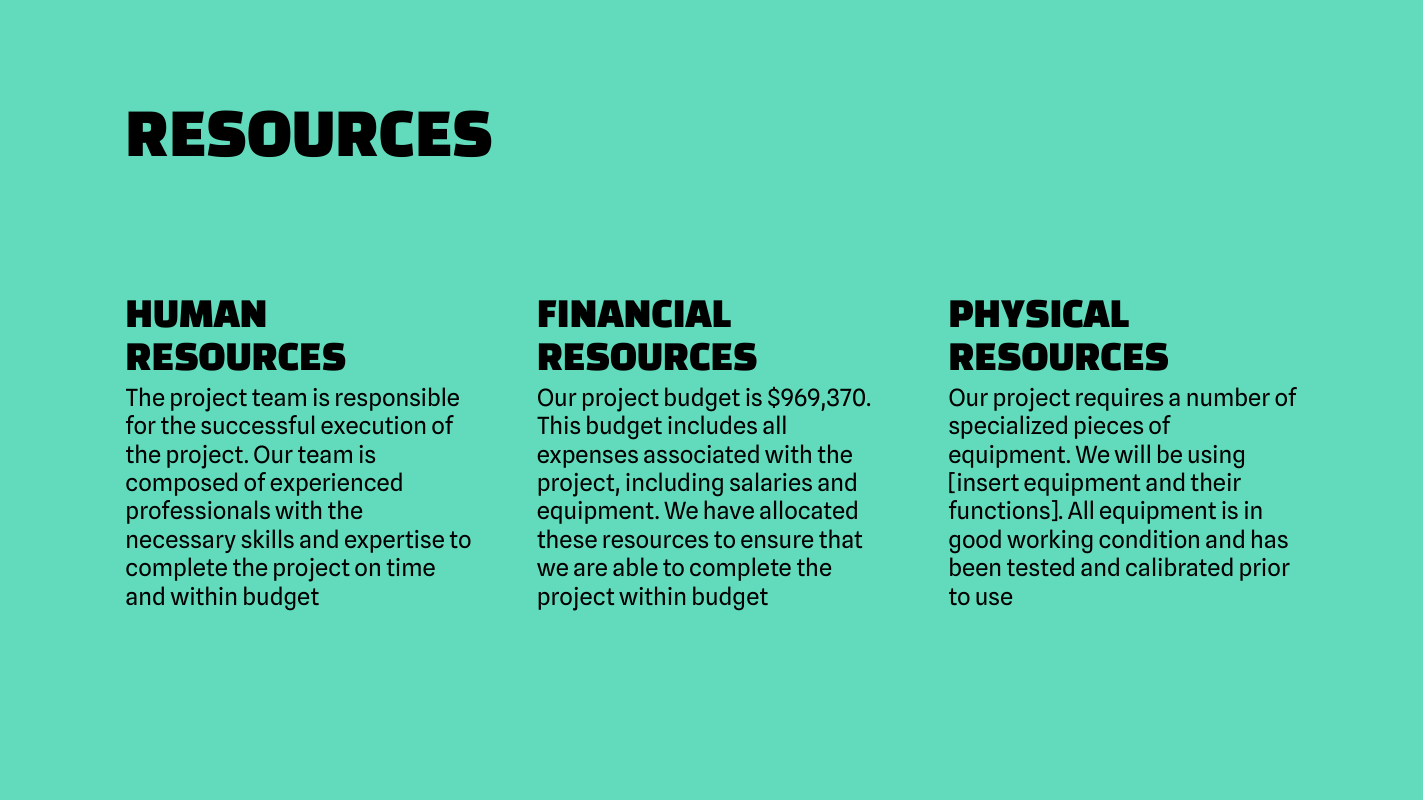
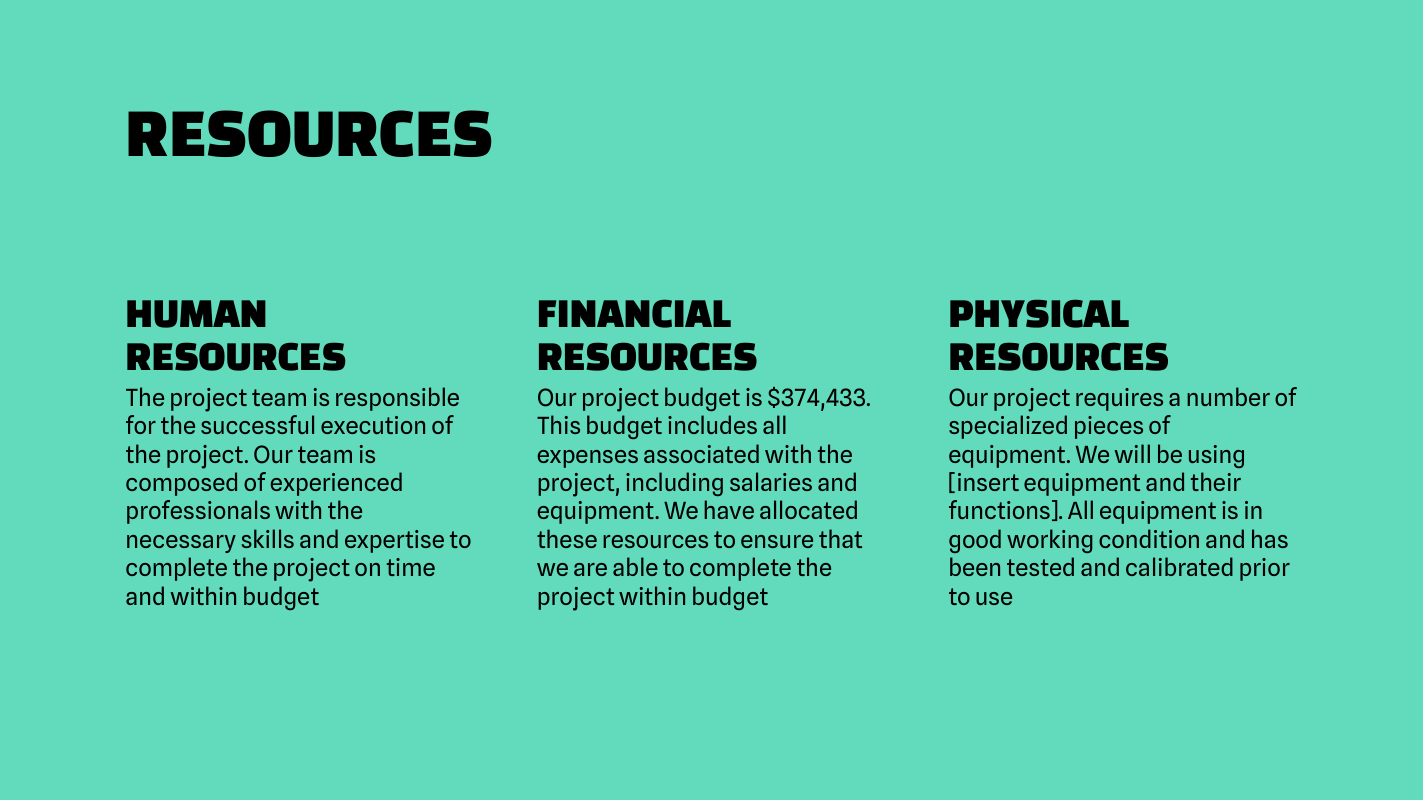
$969,370: $969,370 -> $374,433
